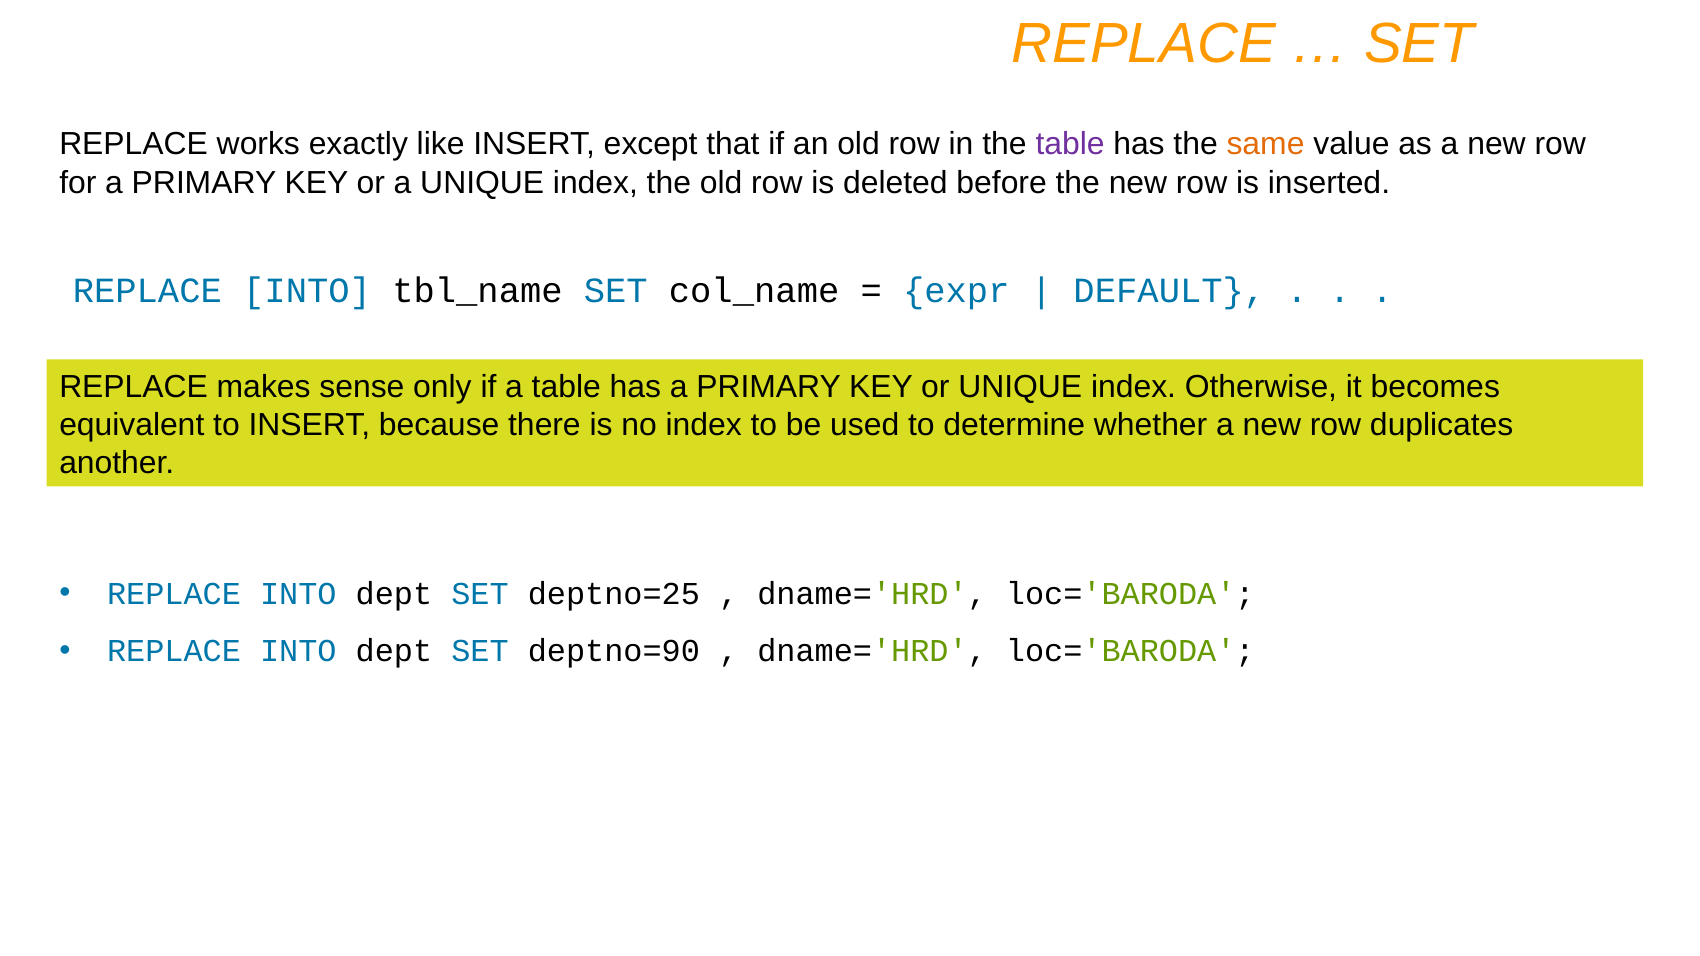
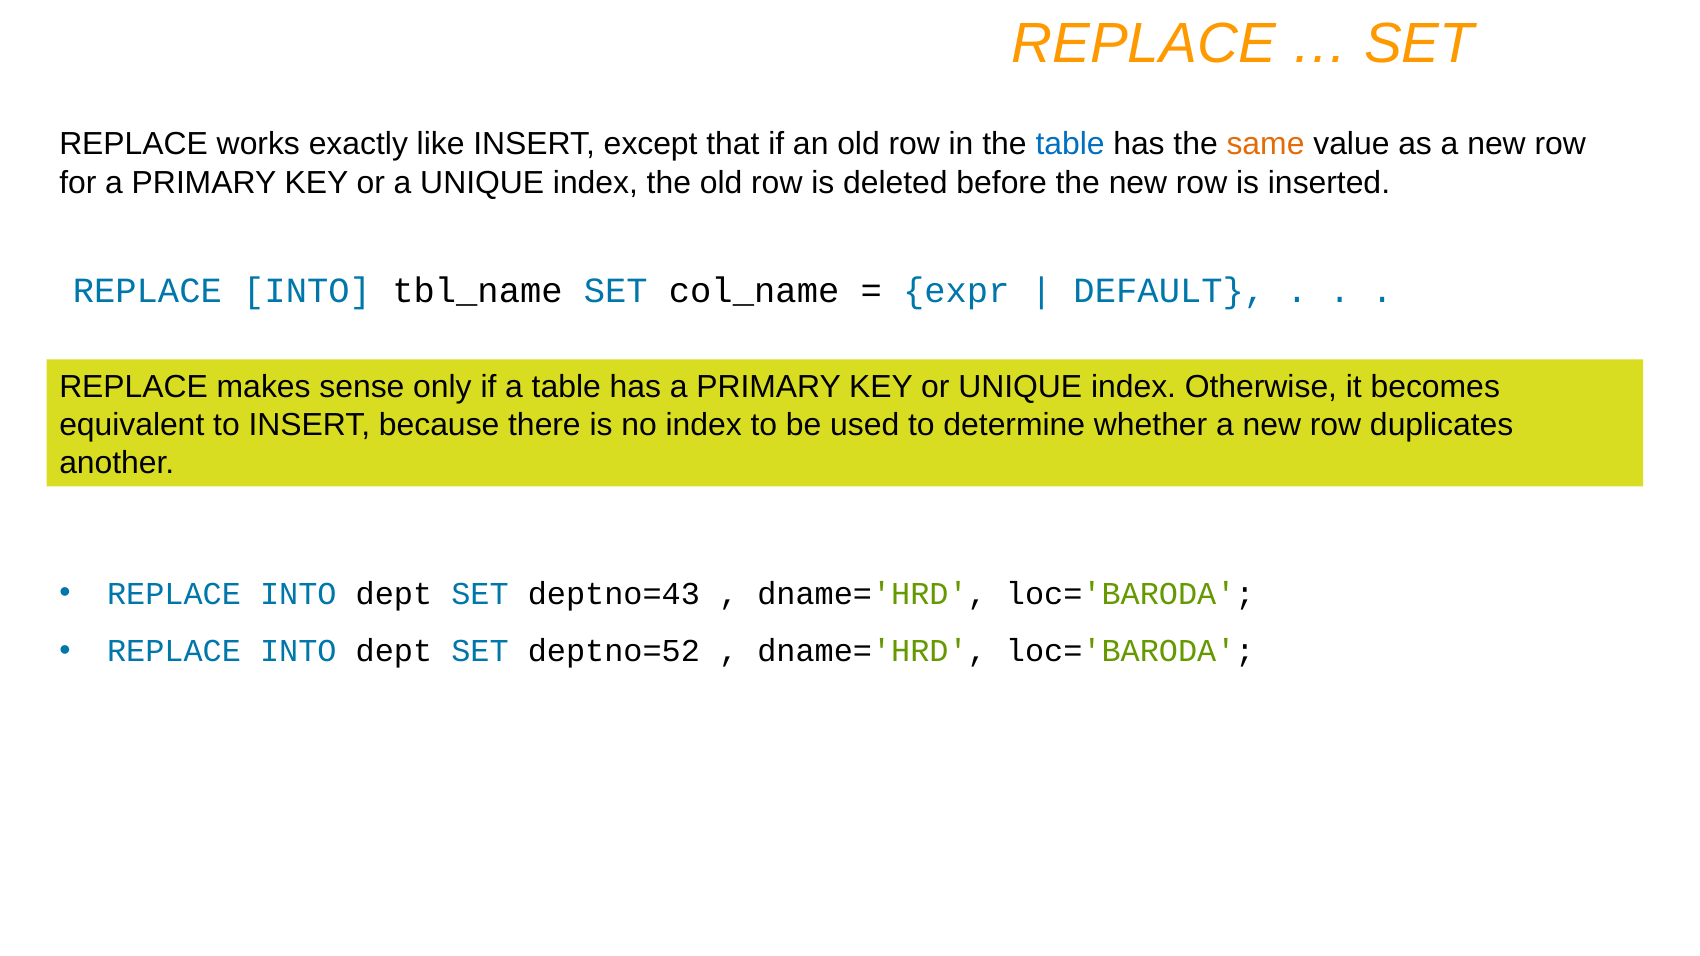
table at (1070, 144) colour: purple -> blue
deptno=25: deptno=25 -> deptno=43
deptno=90: deptno=90 -> deptno=52
